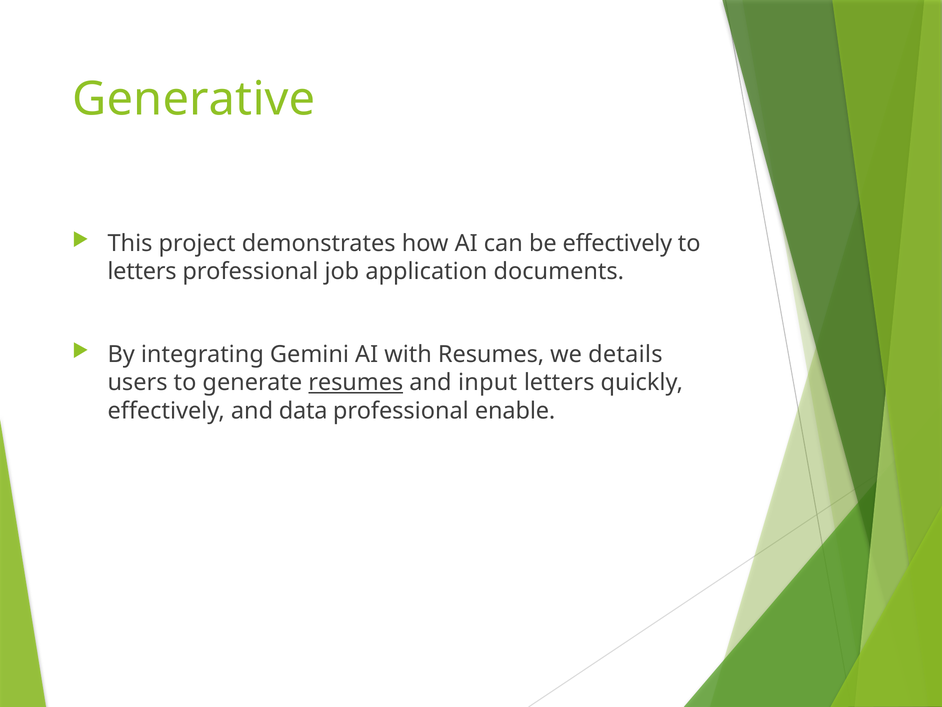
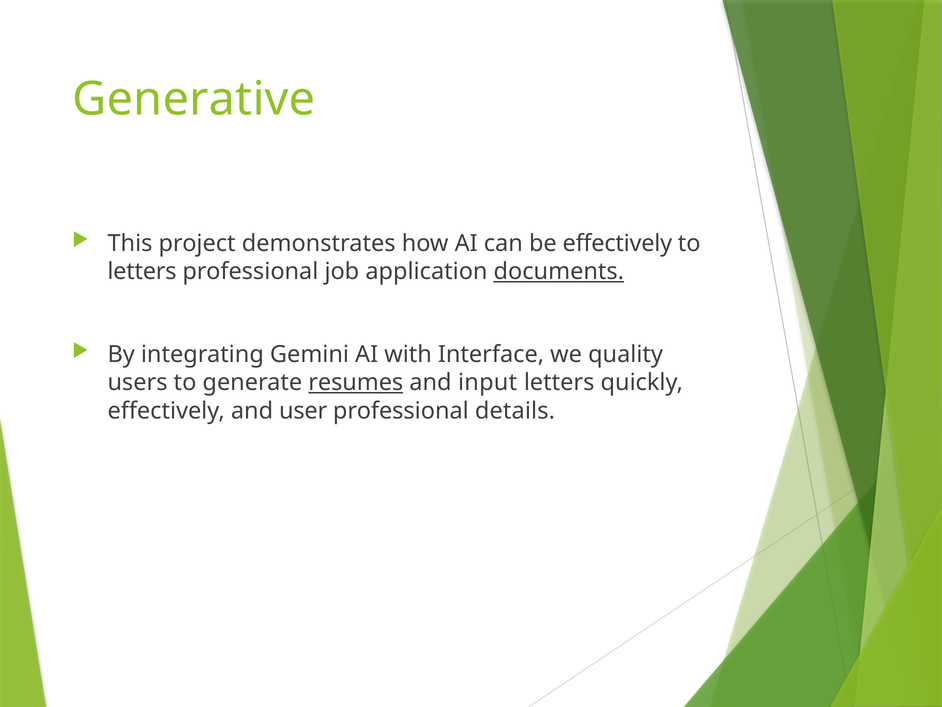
documents underline: none -> present
with Resumes: Resumes -> Interface
details: details -> quality
data: data -> user
enable: enable -> details
